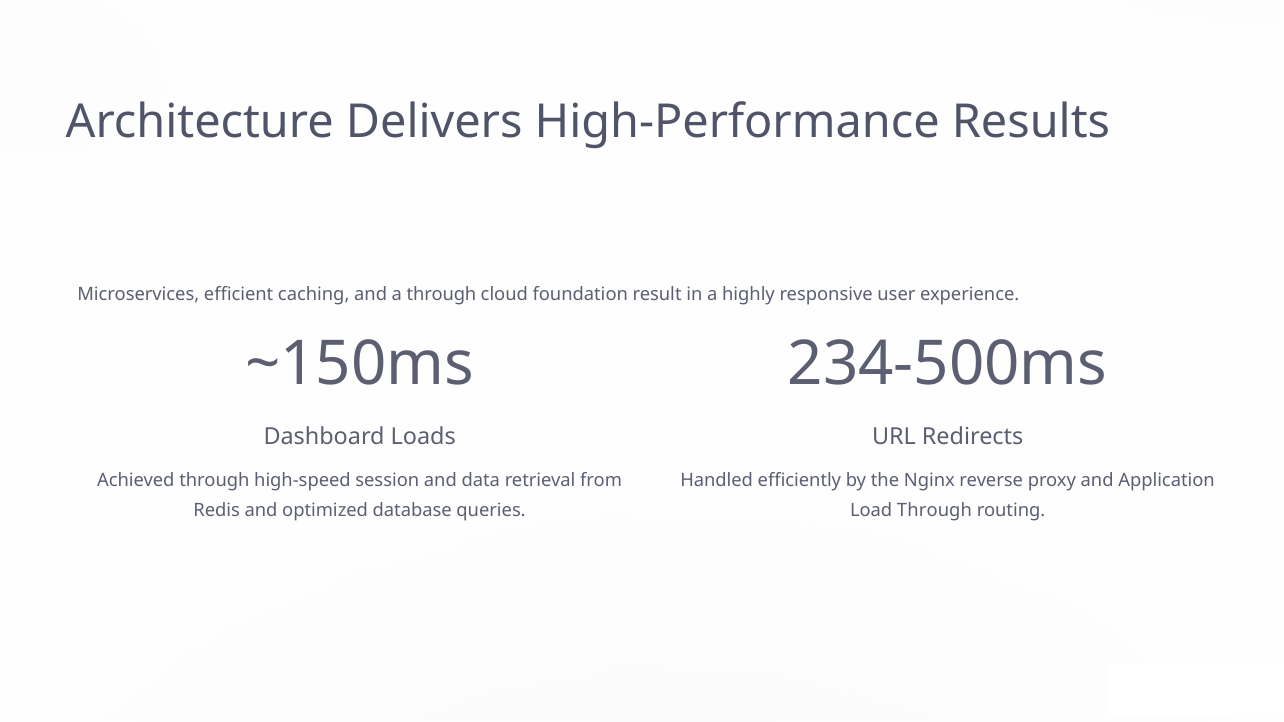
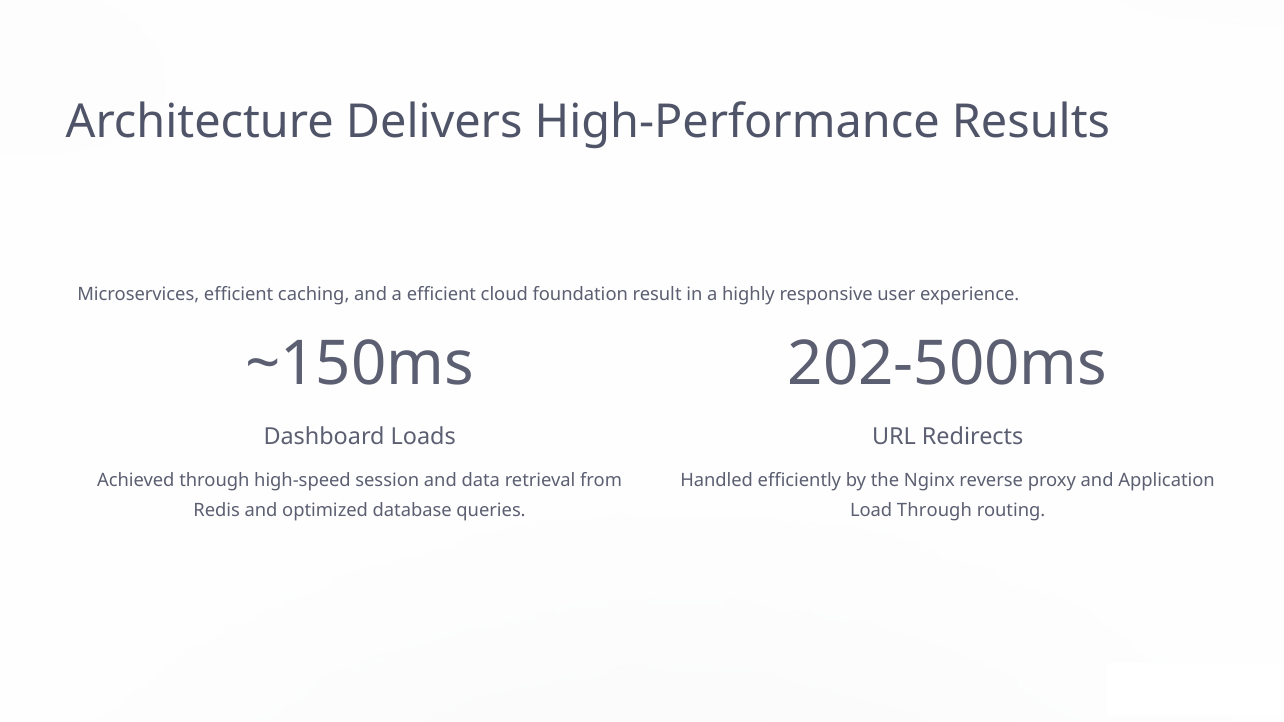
a through: through -> efficient
234-500ms: 234-500ms -> 202-500ms
